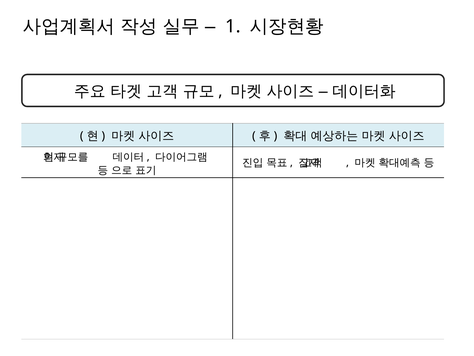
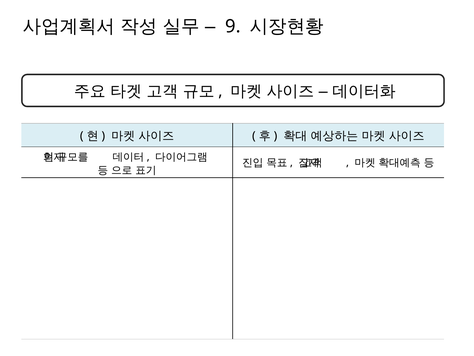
1: 1 -> 9
